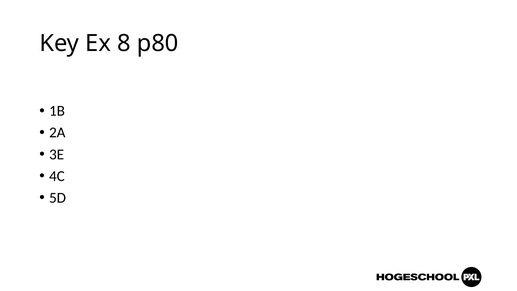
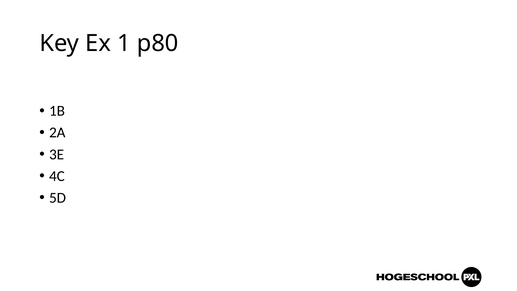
8: 8 -> 1
